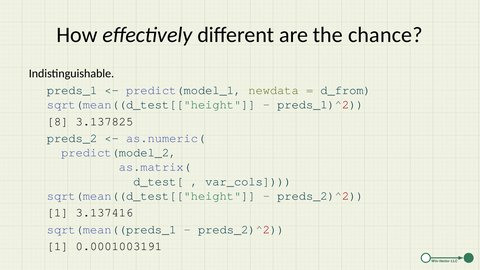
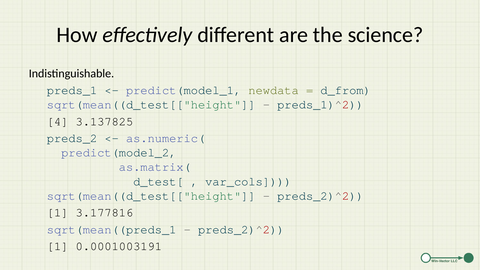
chance: chance -> science
8: 8 -> 4
3.137416: 3.137416 -> 3.177816
